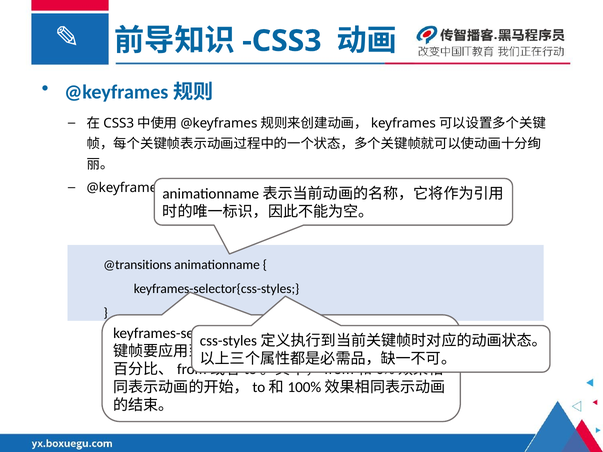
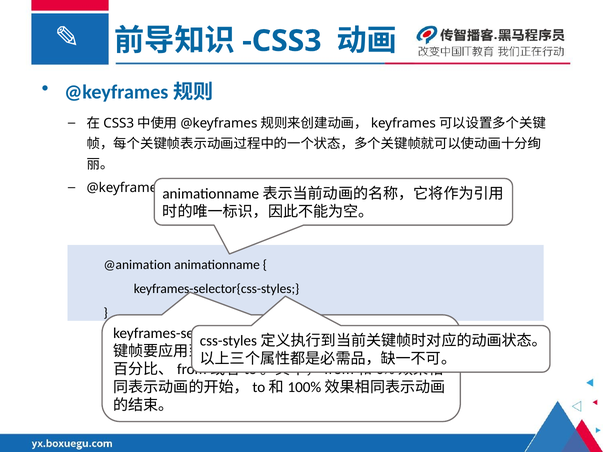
@transitions: @transitions -> @animation
